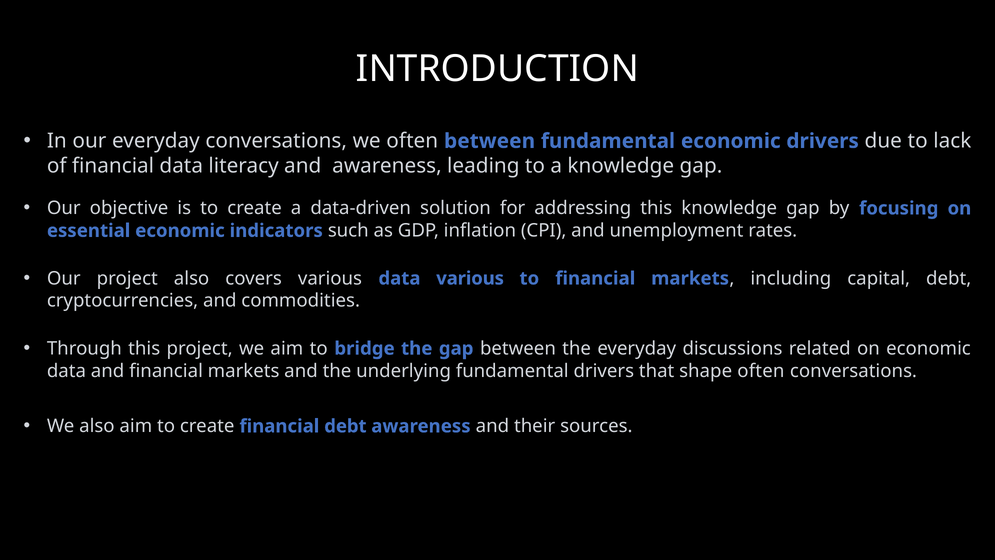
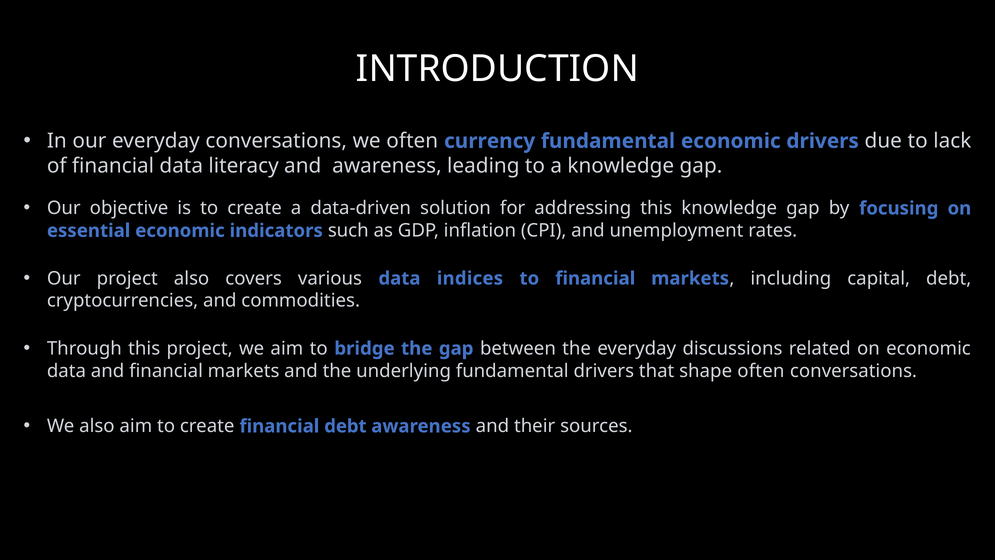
often between: between -> currency
data various: various -> indices
